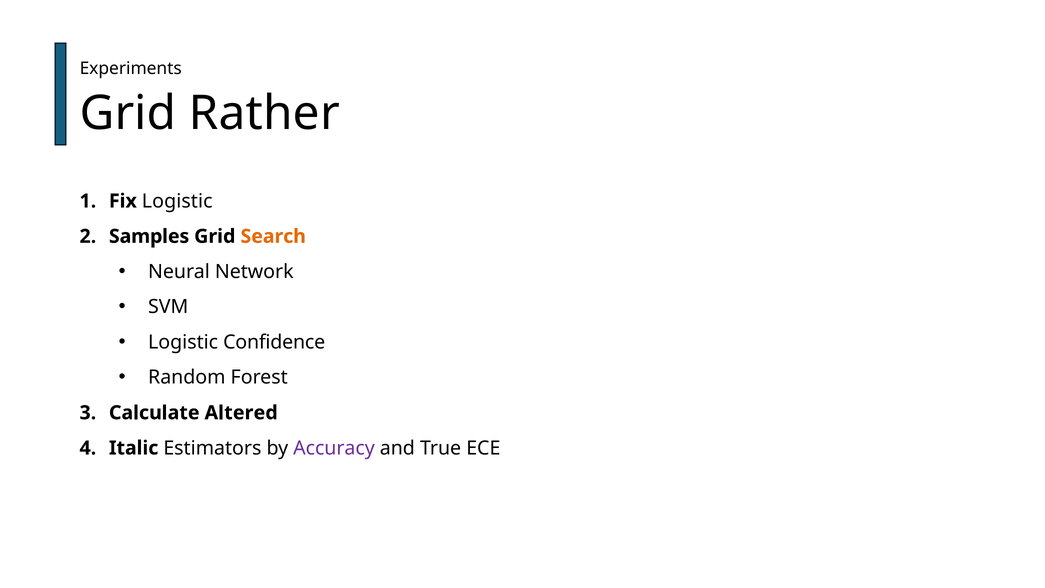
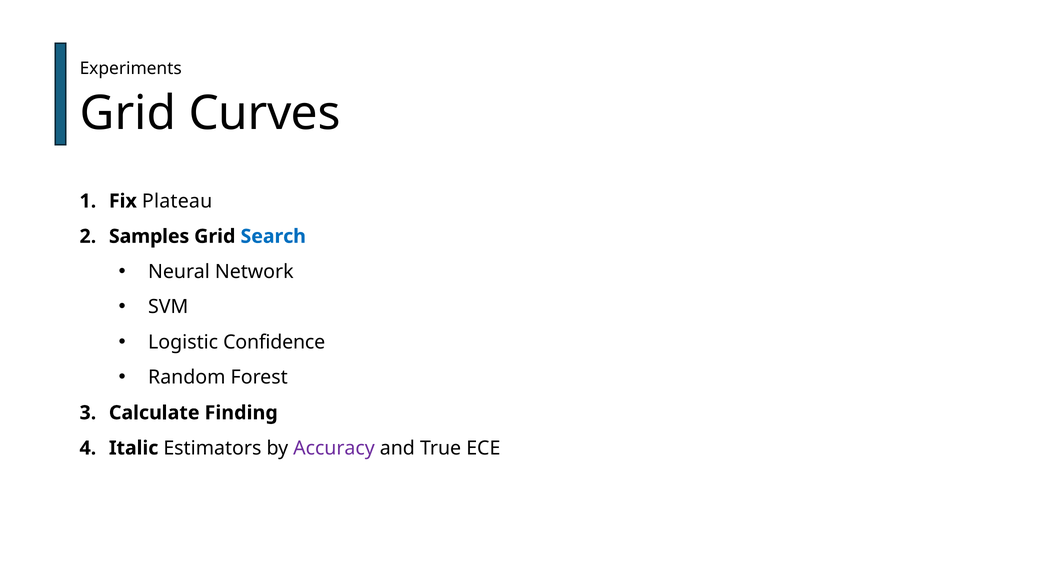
Rather: Rather -> Curves
Fix Logistic: Logistic -> Plateau
Search colour: orange -> blue
Altered: Altered -> Finding
